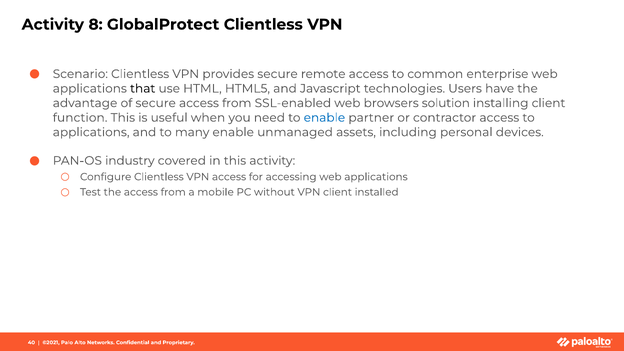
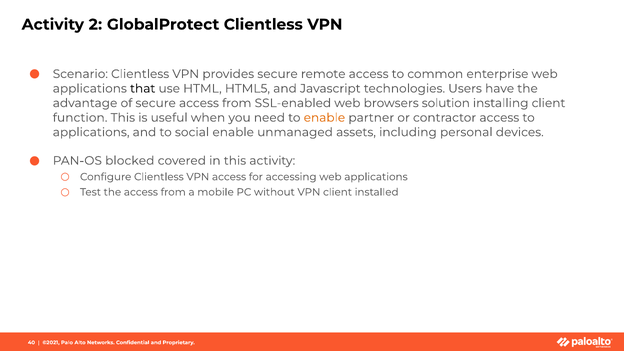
8: 8 -> 2
enable at (324, 118) colour: blue -> orange
many: many -> social
industry: industry -> blocked
